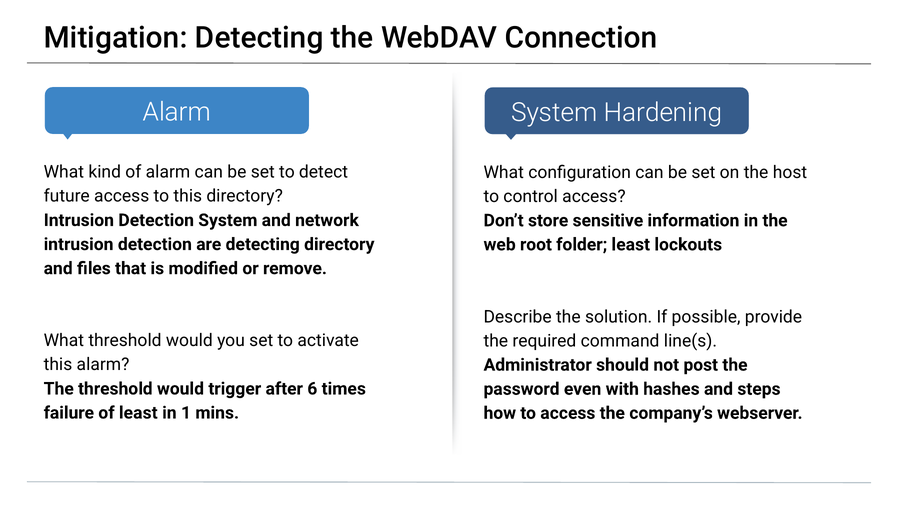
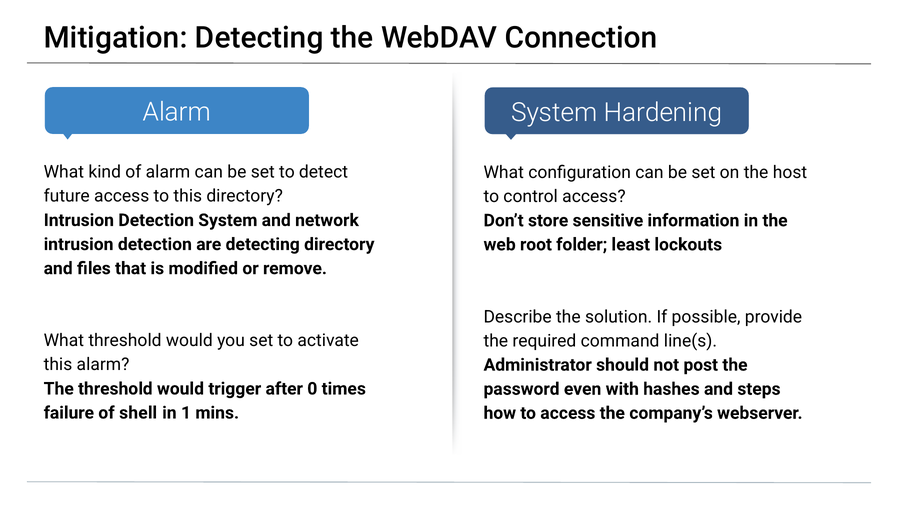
6: 6 -> 0
of least: least -> shell
